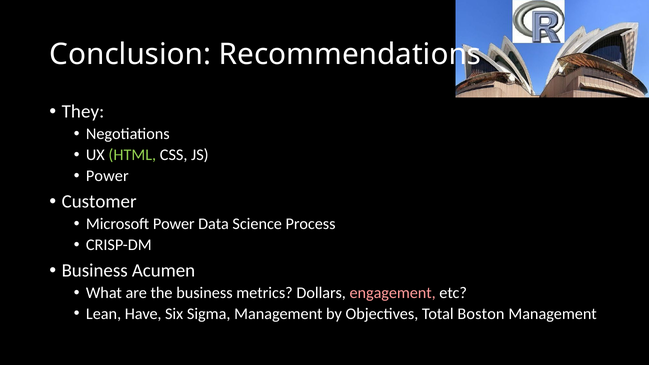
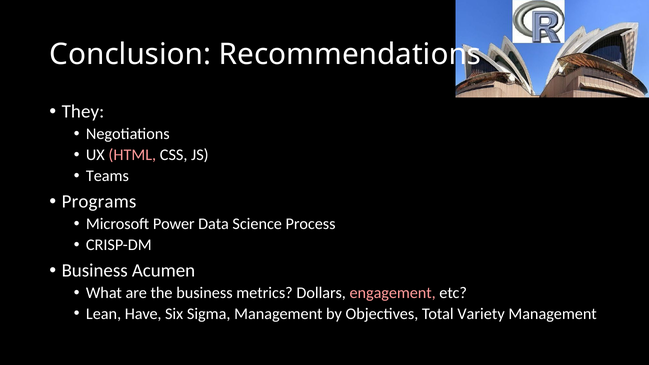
HTML colour: light green -> pink
Power at (107, 176): Power -> Teams
Customer: Customer -> Programs
Boston: Boston -> Variety
